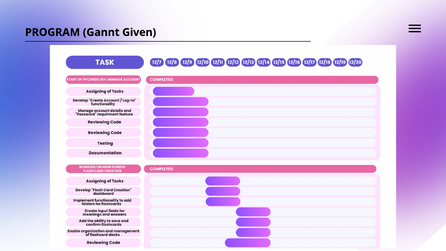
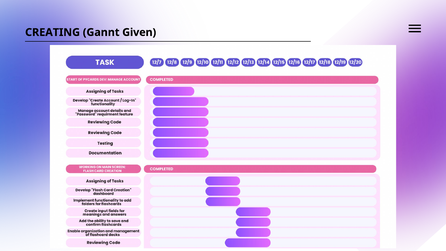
PROGRAM: PROGRAM -> CREATING
